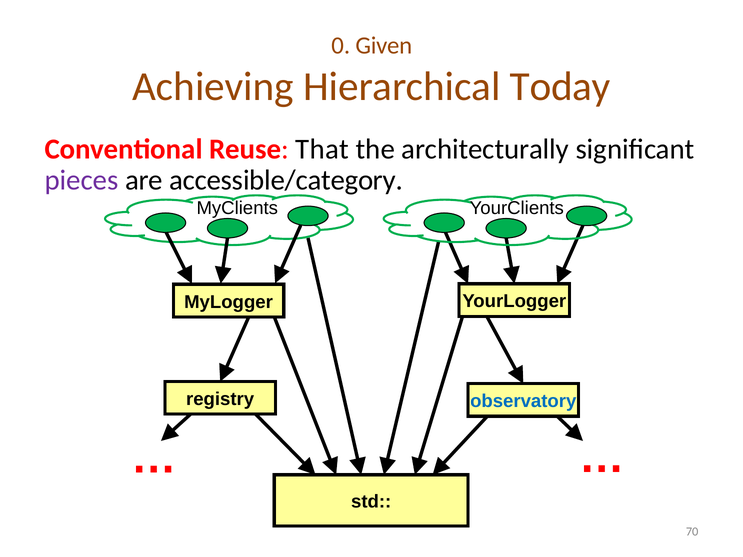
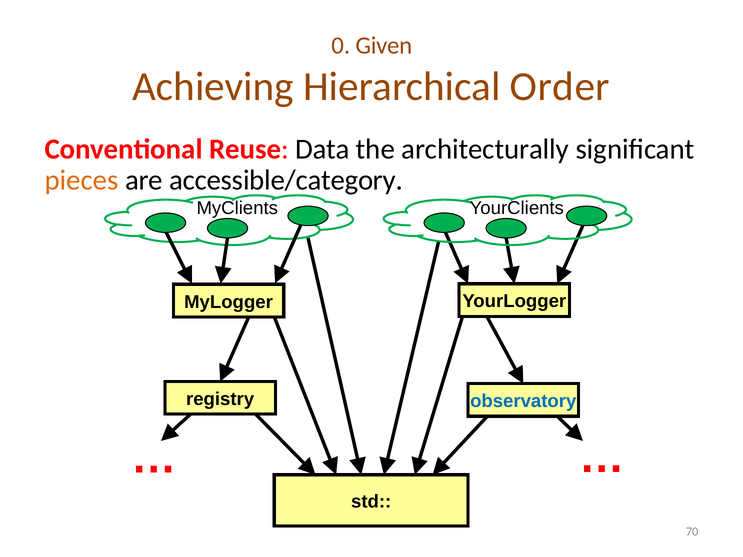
Today: Today -> Order
That: That -> Data
pieces colour: purple -> orange
